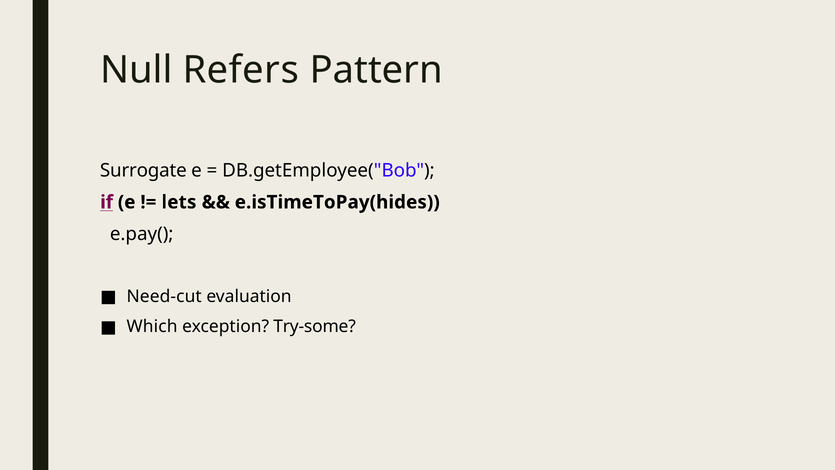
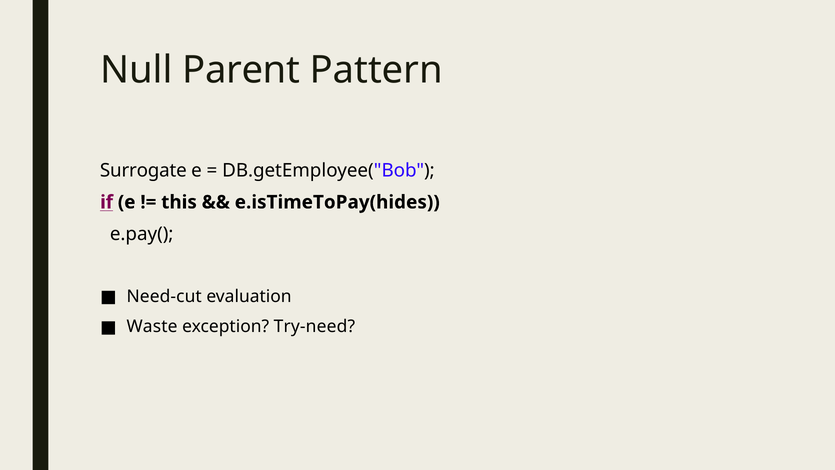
Refers: Refers -> Parent
lets: lets -> this
Which: Which -> Waste
Try-some: Try-some -> Try-need
